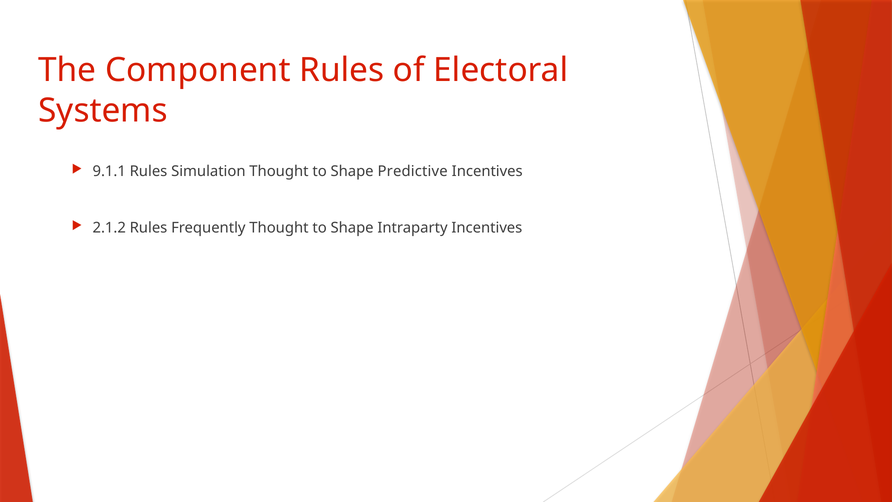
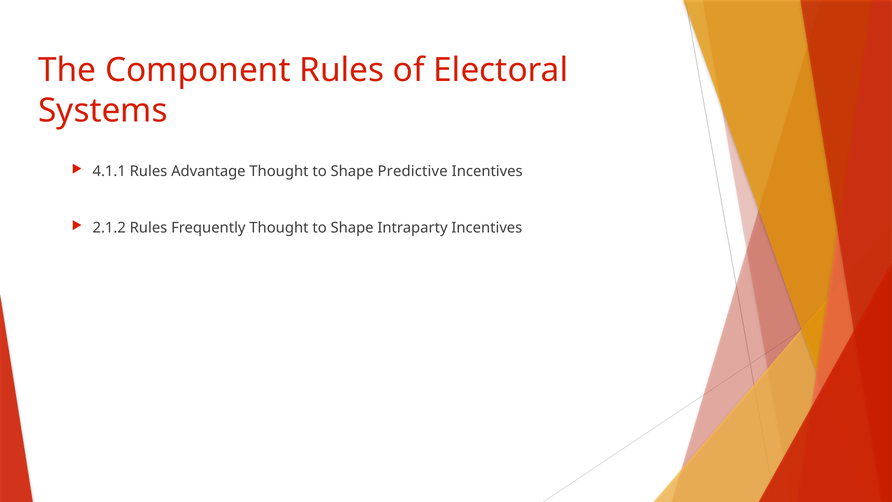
9.1.1: 9.1.1 -> 4.1.1
Simulation: Simulation -> Advantage
